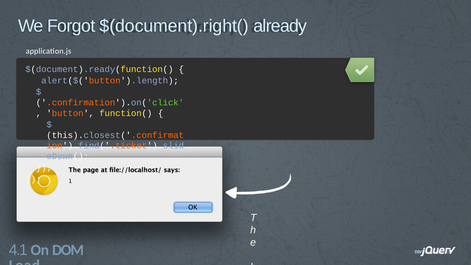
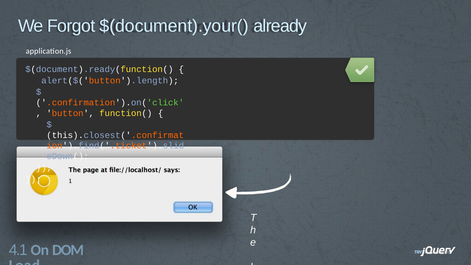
$(document).right(: $(document).right( -> $(document).your(
